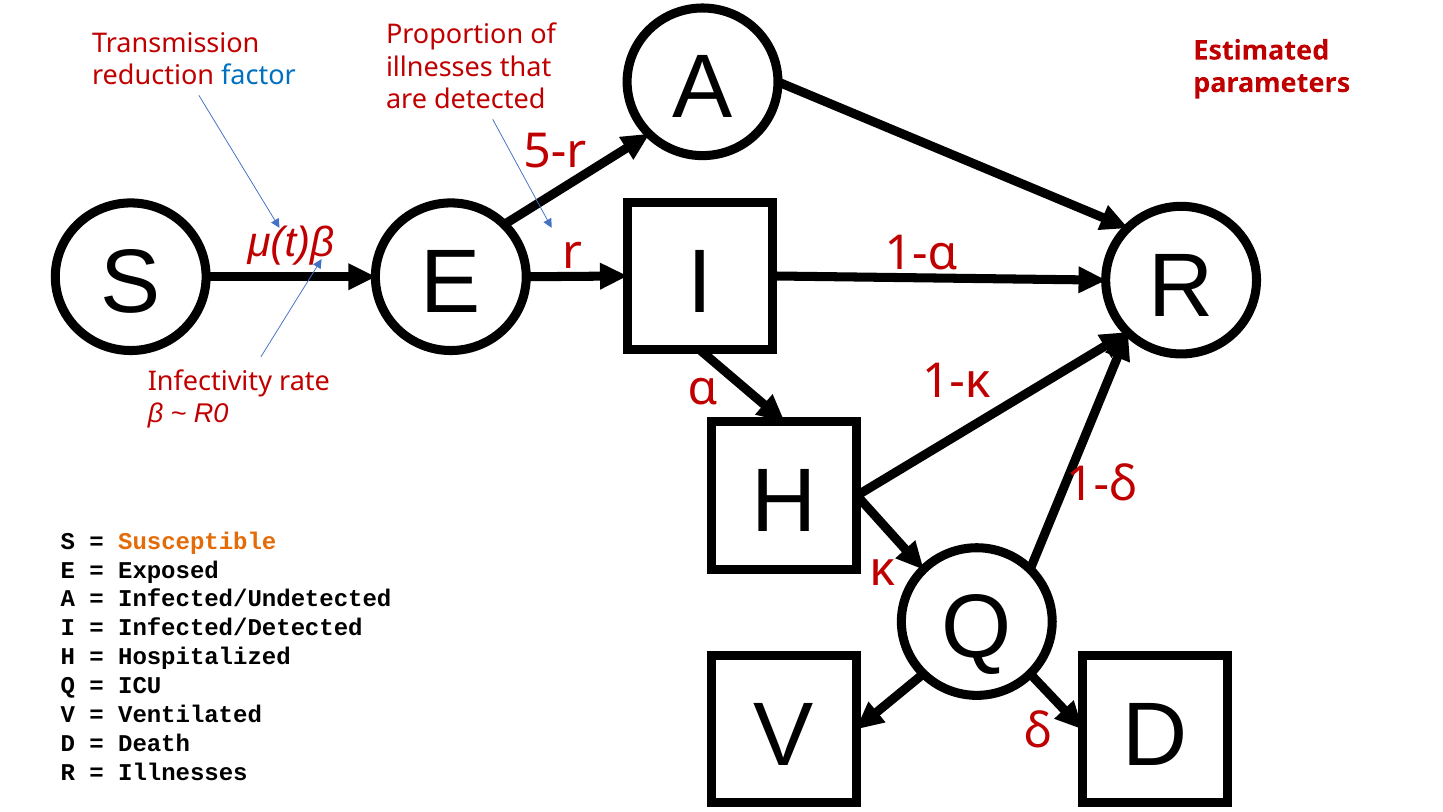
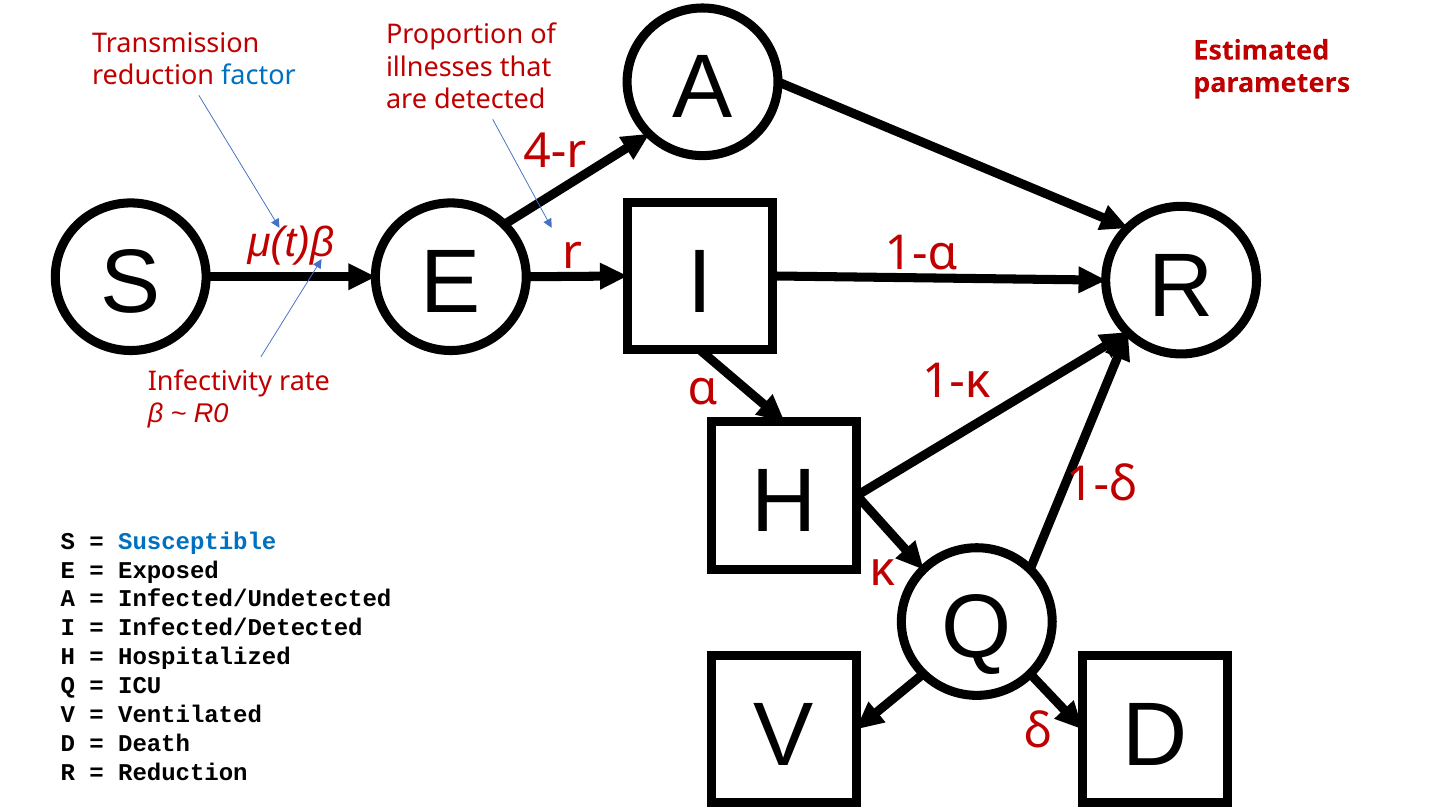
5-r: 5-r -> 4-r
Susceptible colour: orange -> blue
Illnesses at (183, 772): Illnesses -> Reduction
